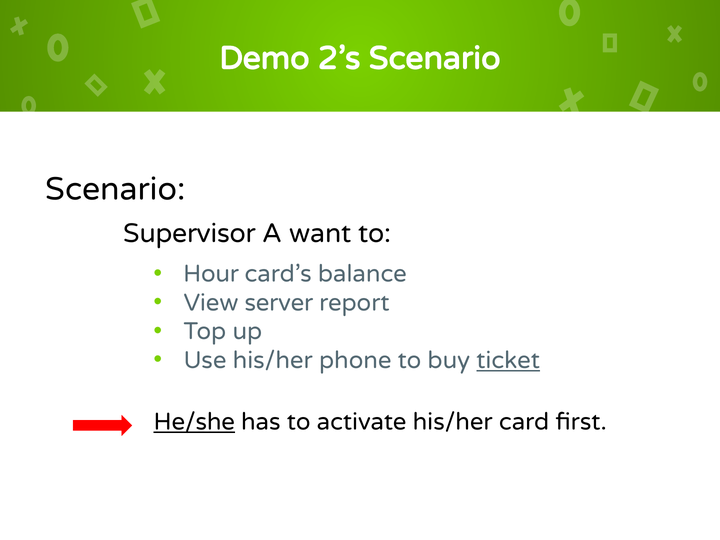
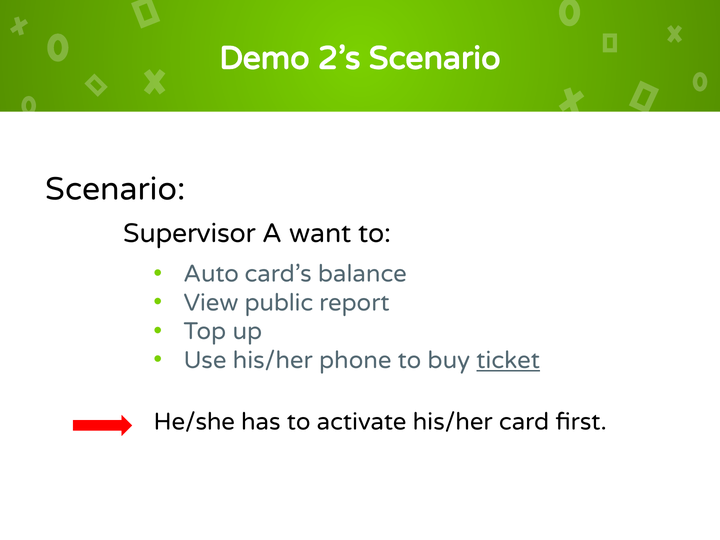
Hour: Hour -> Auto
server: server -> public
He/she underline: present -> none
